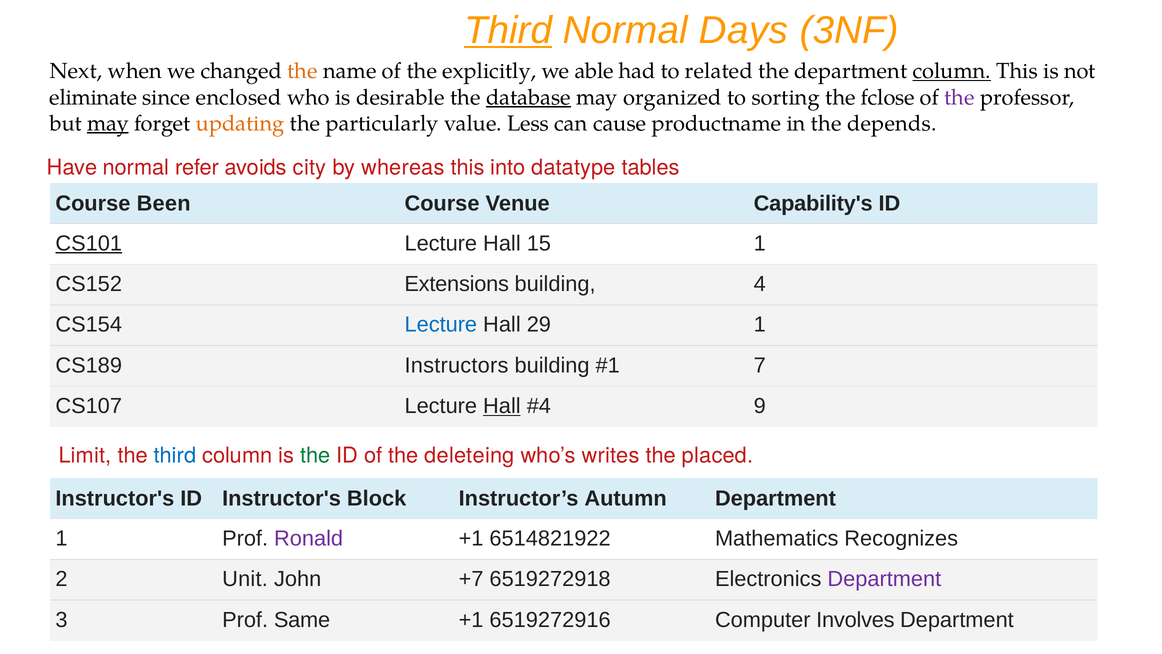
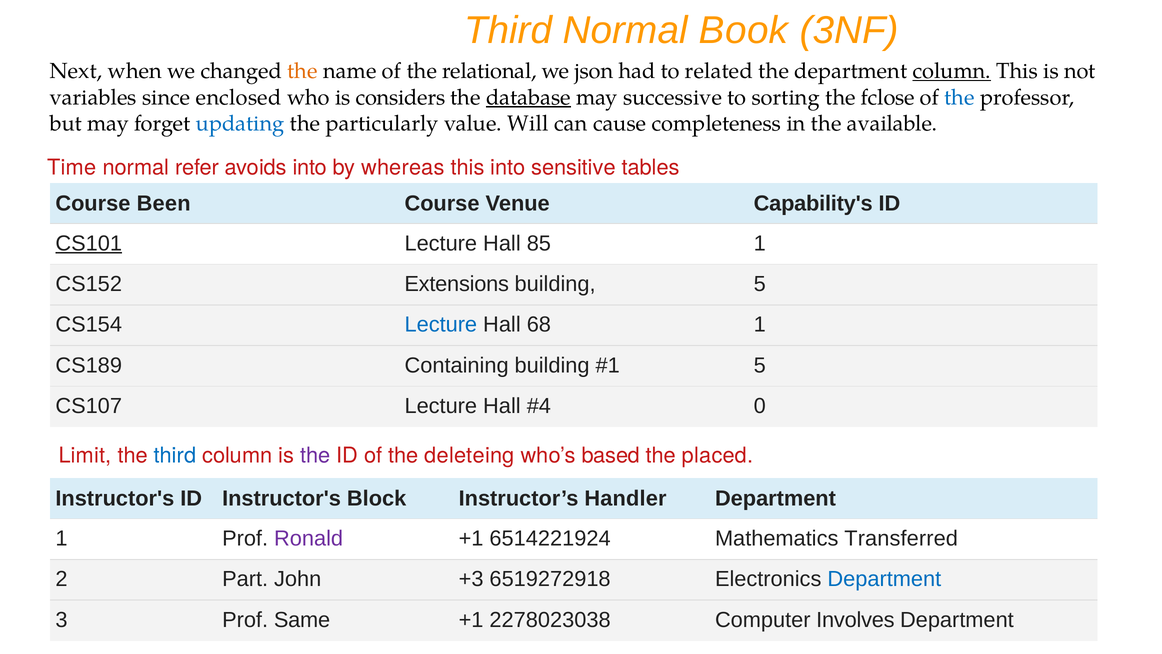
Third at (508, 30) underline: present -> none
Days: Days -> Book
explicitly: explicitly -> relational
able: able -> json
eliminate: eliminate -> variables
desirable: desirable -> considers
organized: organized -> successive
the at (959, 97) colour: purple -> blue
may at (108, 123) underline: present -> none
updating colour: orange -> blue
Less: Less -> Will
productname: productname -> completeness
depends: depends -> available
Have: Have -> Time
avoids city: city -> into
datatype: datatype -> sensitive
15: 15 -> 85
building 4: 4 -> 5
29: 29 -> 68
Instructors: Instructors -> Containing
7 at (760, 365): 7 -> 5
Hall at (502, 406) underline: present -> none
9: 9 -> 0
the at (315, 455) colour: green -> purple
writes: writes -> based
Autumn: Autumn -> Handler
6514821922: 6514821922 -> 6514221924
Recognizes: Recognizes -> Transferred
Unit: Unit -> Part
+7: +7 -> +3
Department at (884, 579) colour: purple -> blue
6519272916: 6519272916 -> 2278023038
